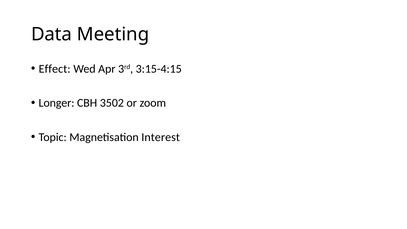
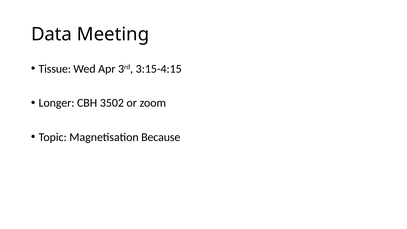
Effect: Effect -> Tissue
Interest: Interest -> Because
